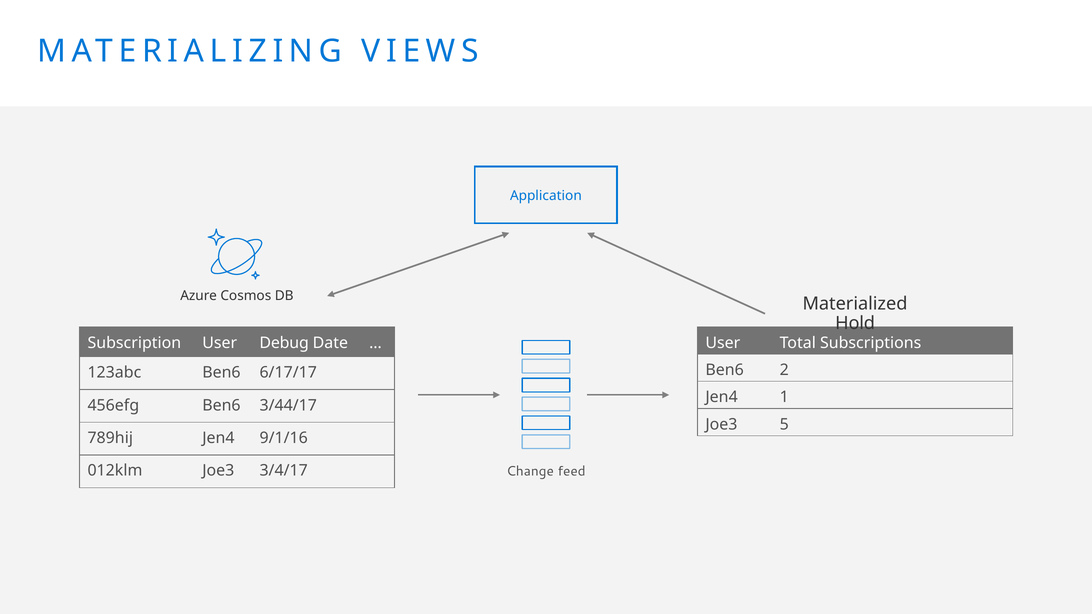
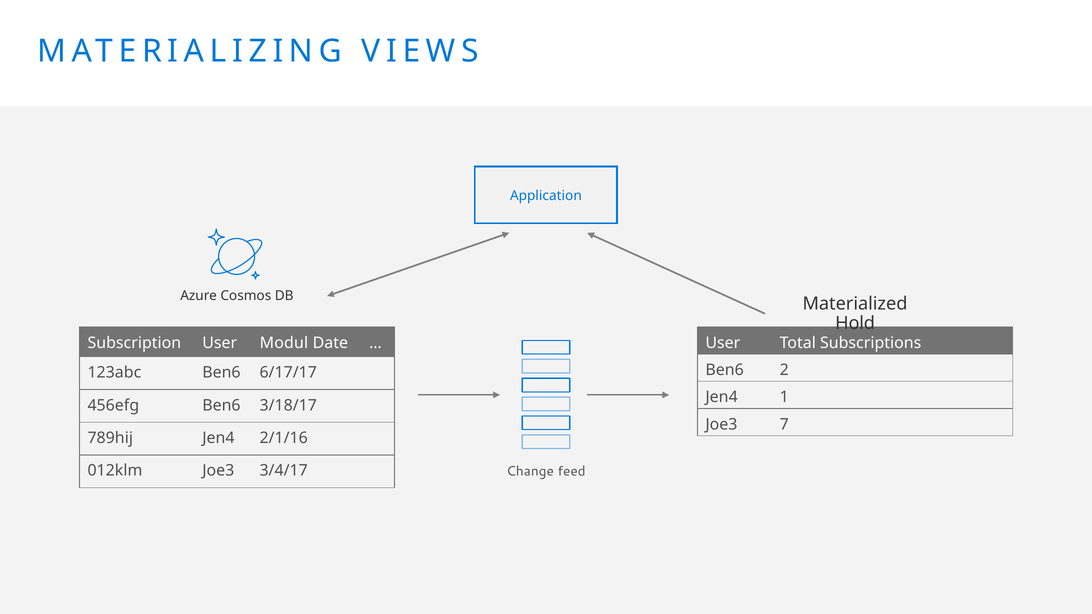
Debug: Debug -> Modul
3/44/17: 3/44/17 -> 3/18/17
5: 5 -> 7
9/1/16: 9/1/16 -> 2/1/16
